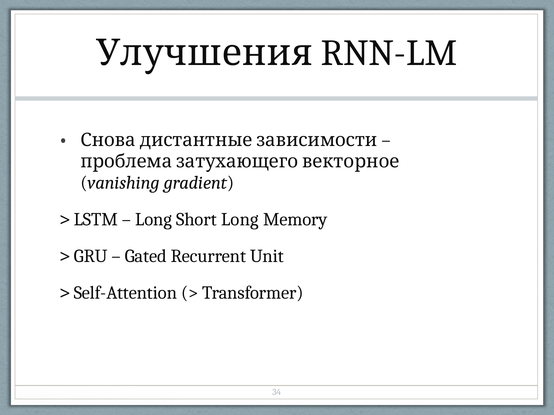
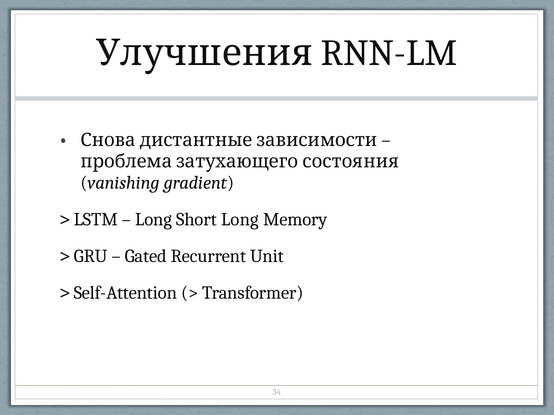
векторное: векторное -> состояния
